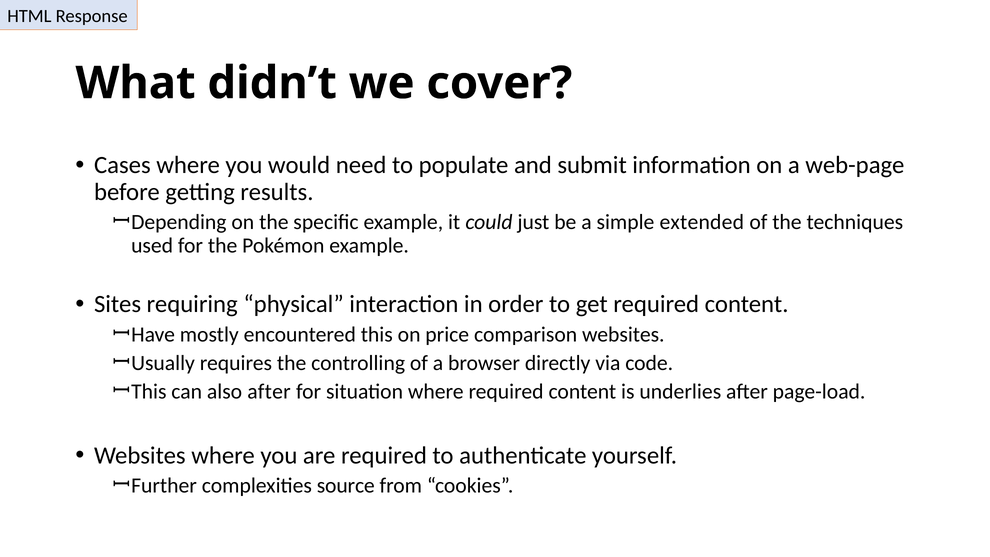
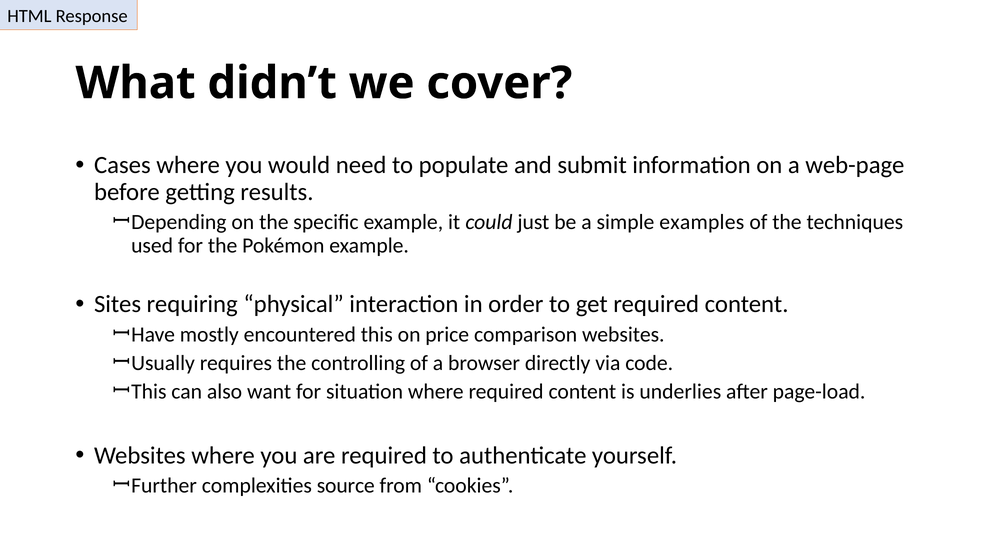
extended: extended -> examples
also after: after -> want
